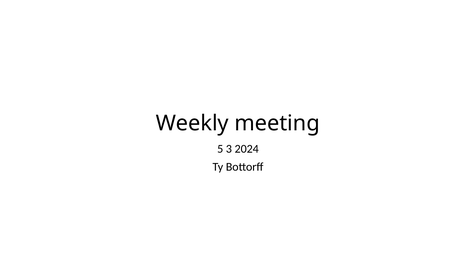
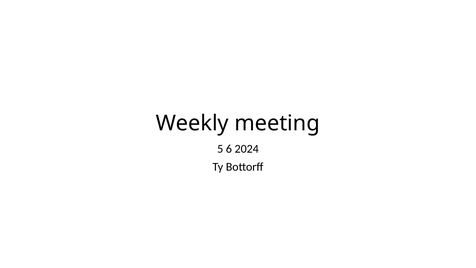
3: 3 -> 6
